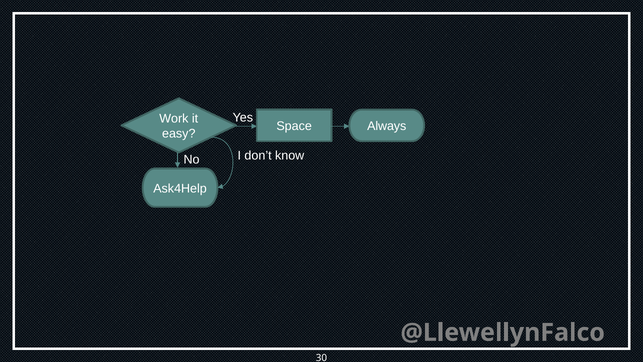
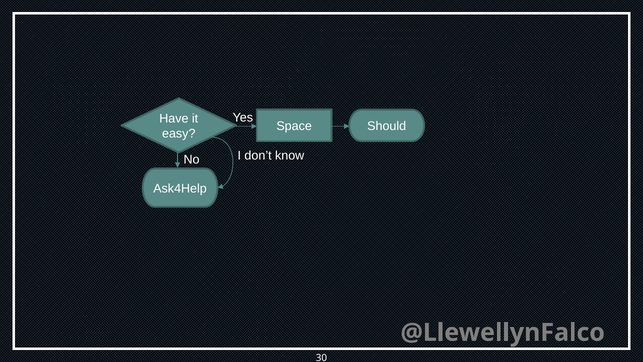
Work: Work -> Have
Always: Always -> Should
